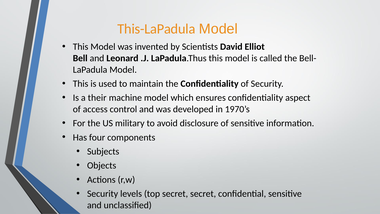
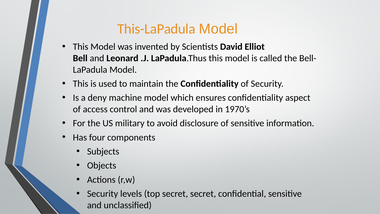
their: their -> deny
